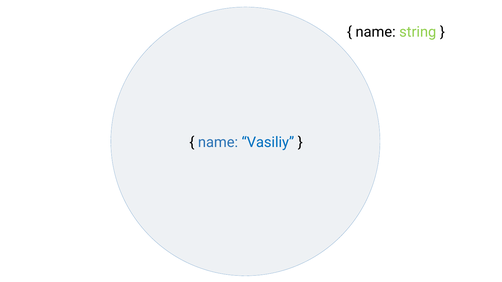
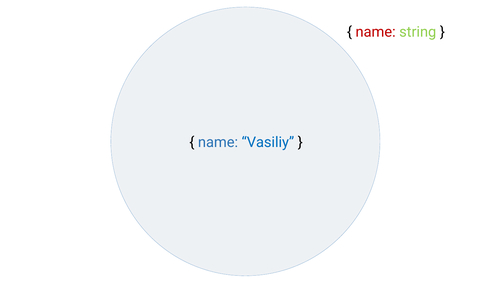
name at (376, 32) colour: black -> red
